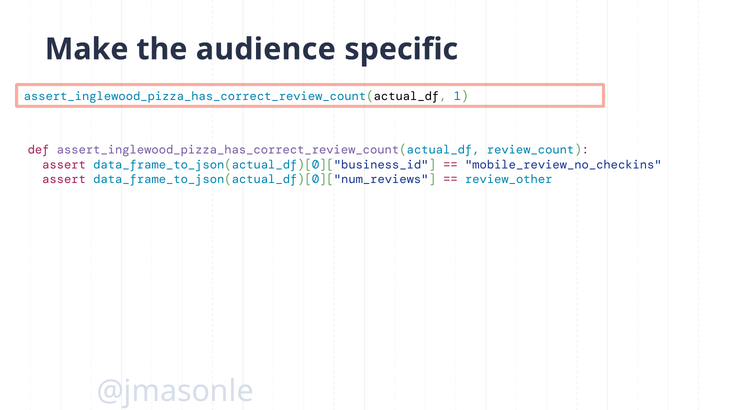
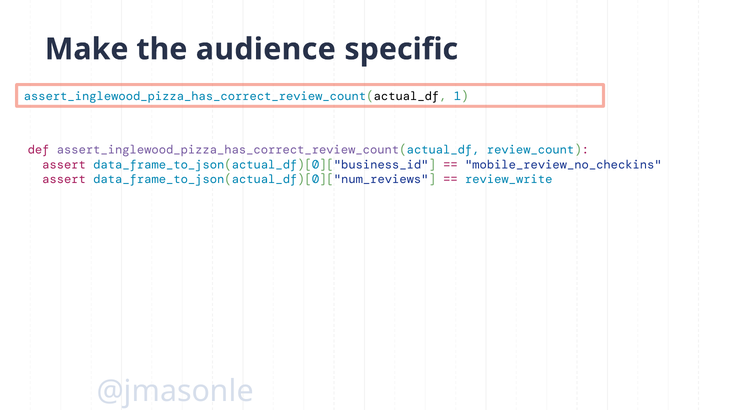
review_other: review_other -> review_write
